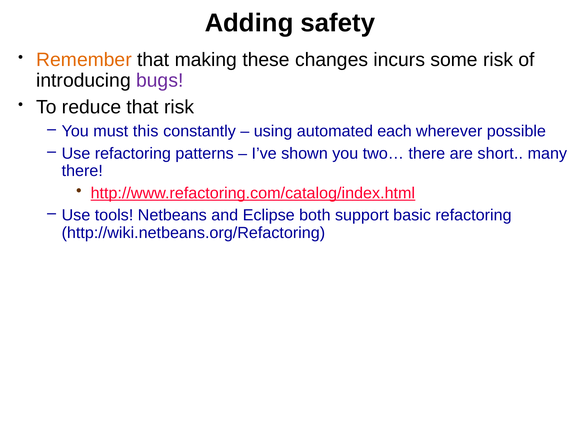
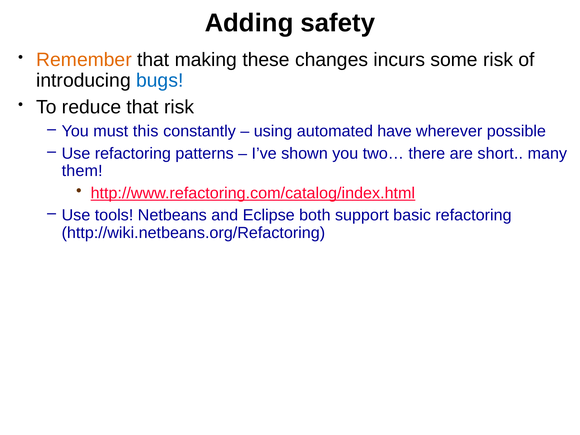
bugs colour: purple -> blue
each: each -> have
there at (82, 171): there -> them
